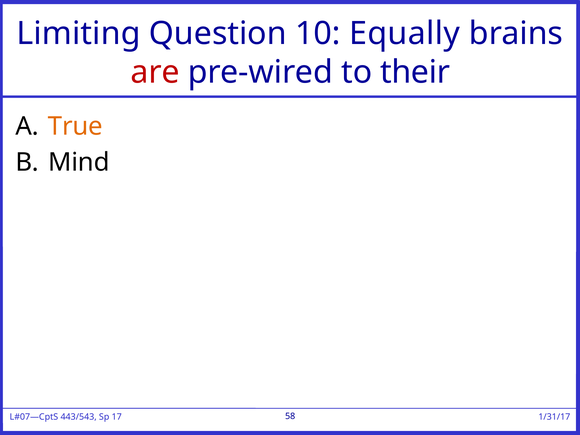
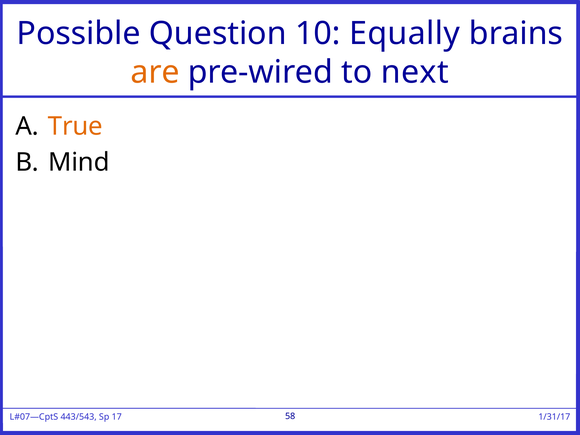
Limiting: Limiting -> Possible
are colour: red -> orange
their: their -> next
